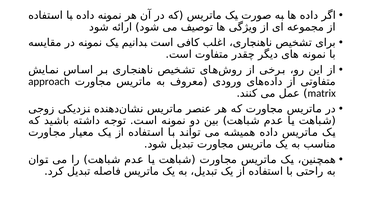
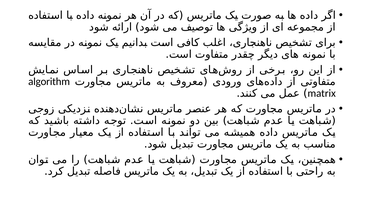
approach: approach -> algorithm
